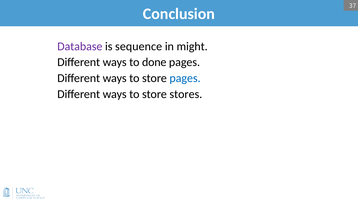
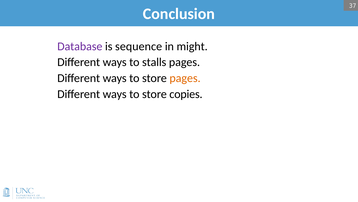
done: done -> stalls
pages at (185, 78) colour: blue -> orange
stores: stores -> copies
